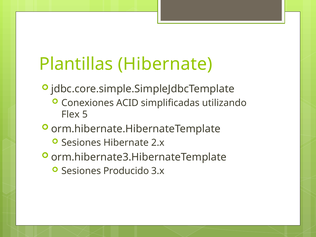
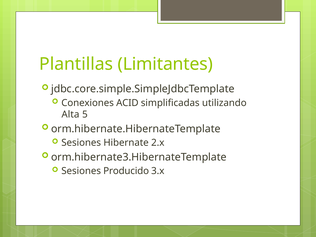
Plantillas Hibernate: Hibernate -> Limitantes
Flex: Flex -> Alta
